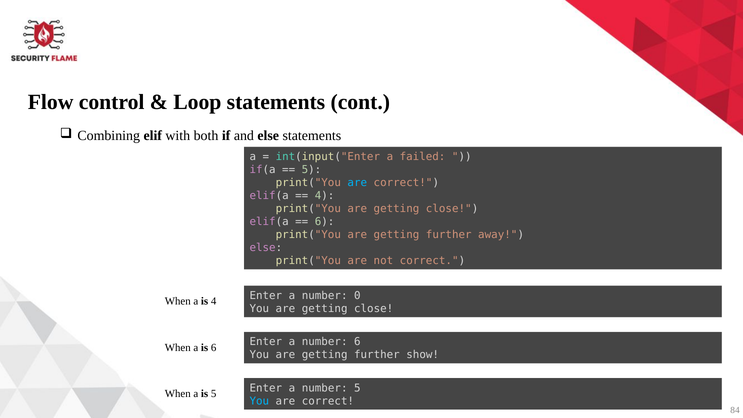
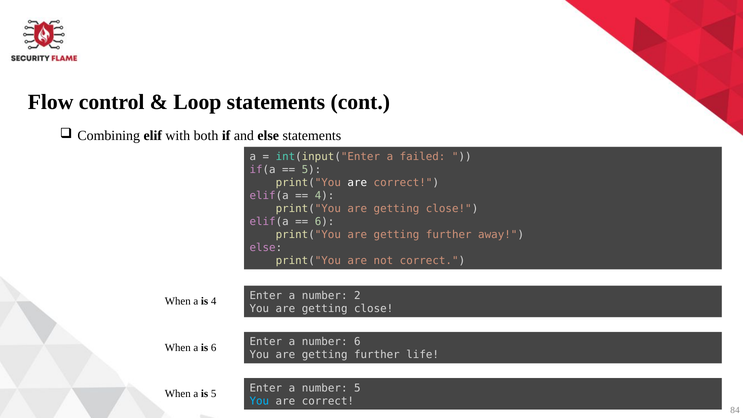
are at (357, 183) colour: light blue -> white
0: 0 -> 2
show: show -> life
